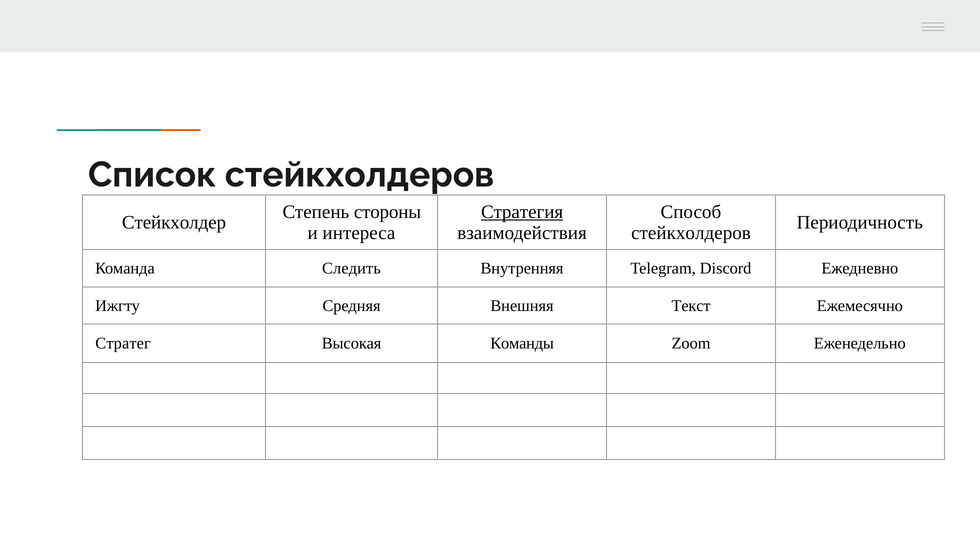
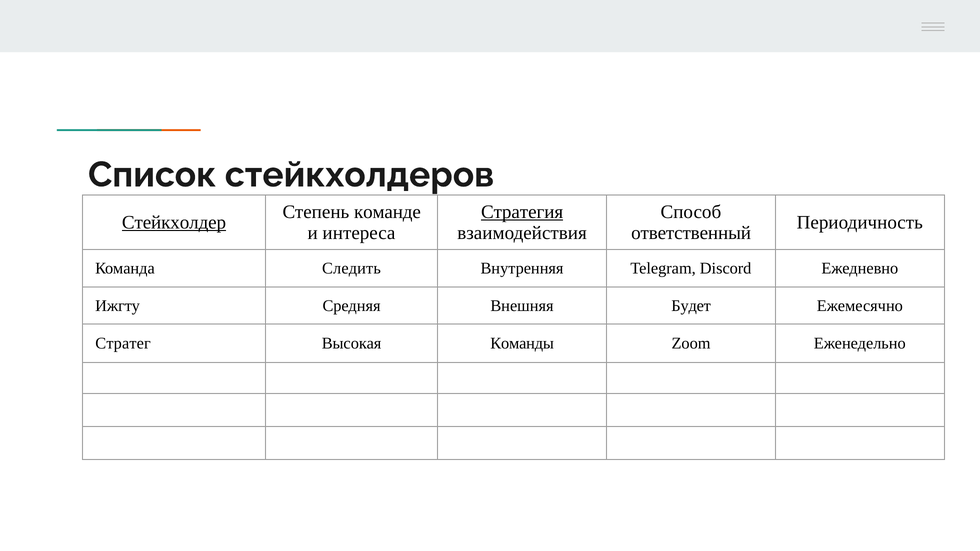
стороны: стороны -> команде
Стейкхолдер underline: none -> present
стейкхолдеров at (691, 233): стейкхолдеров -> ответственный
Текст: Текст -> Будет
